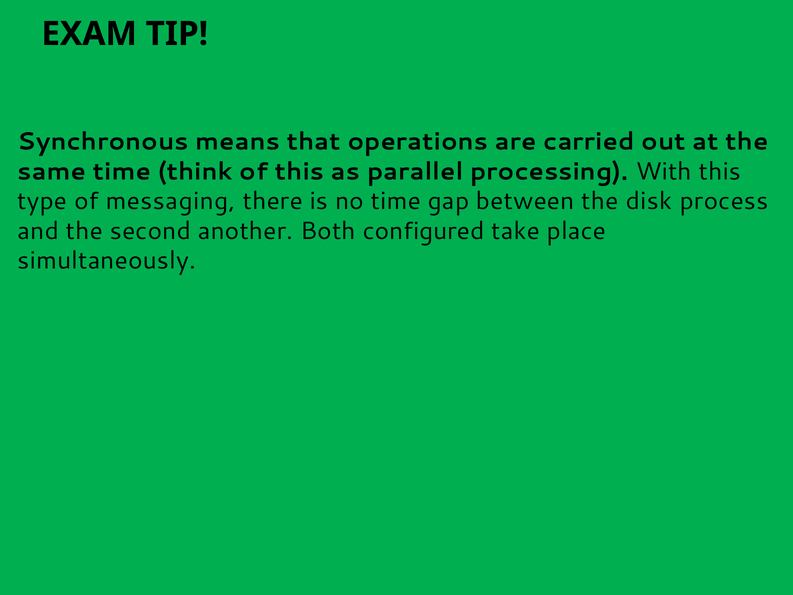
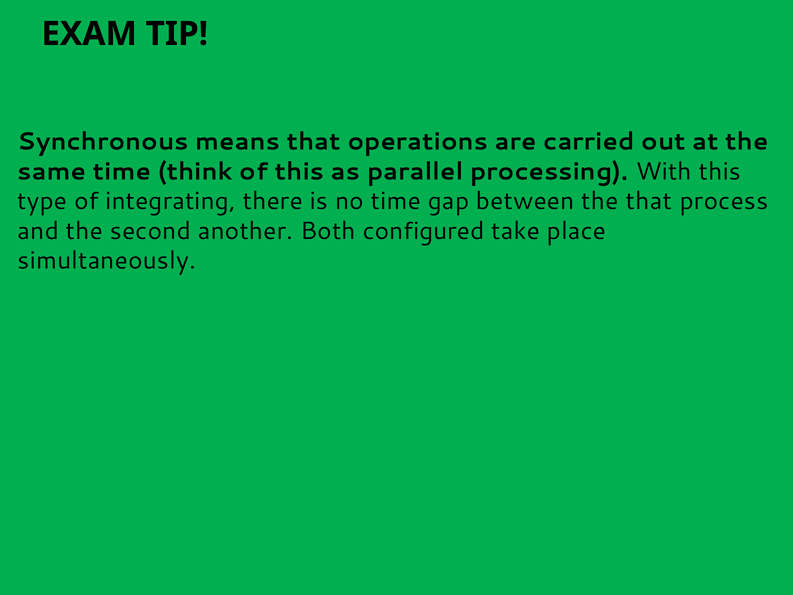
messaging: messaging -> integrating
the disk: disk -> that
